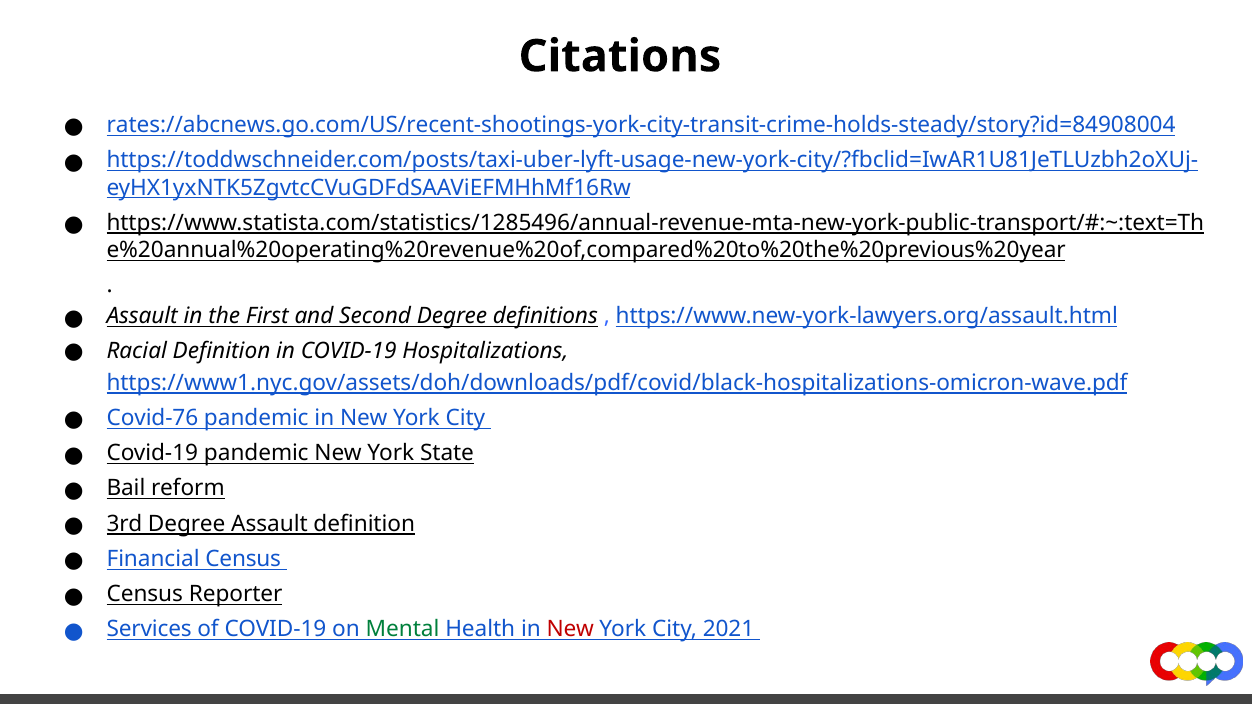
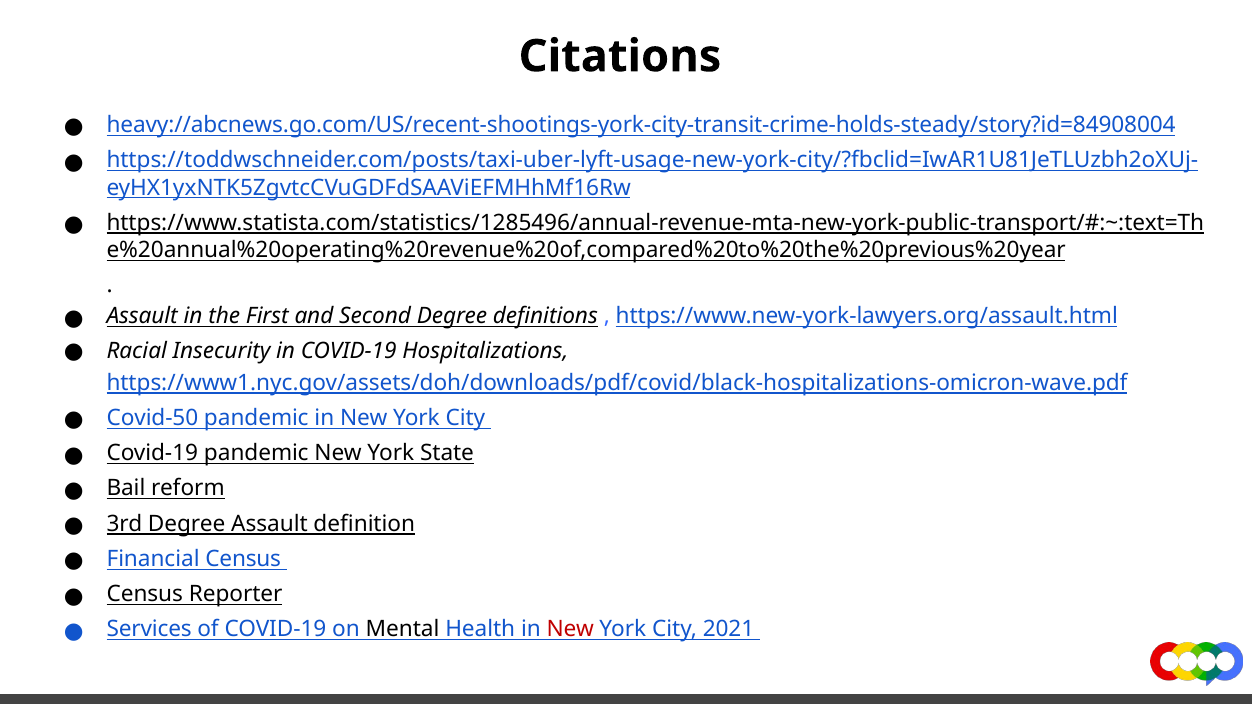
rates://abcnews.go.com/US/recent-shootings-york-city-transit-crime-holds-steady/story?id=84908004: rates://abcnews.go.com/US/recent-shootings-york-city-transit-crime-holds-steady/story?id=84908004 -> heavy://abcnews.go.com/US/recent-shootings-york-city-transit-crime-holds-steady/story?id=84908004
Racial Definition: Definition -> Insecurity
Covid-76: Covid-76 -> Covid-50
Mental colour: green -> black
